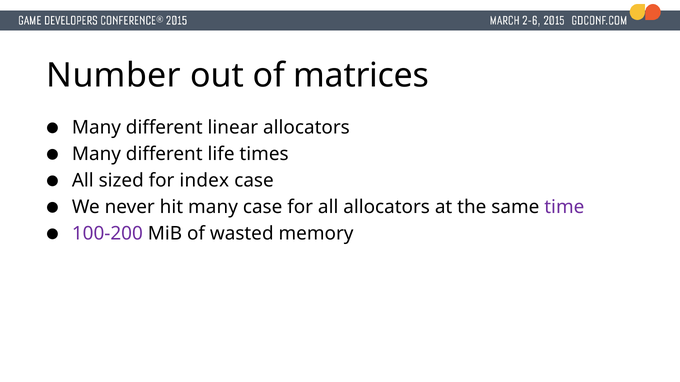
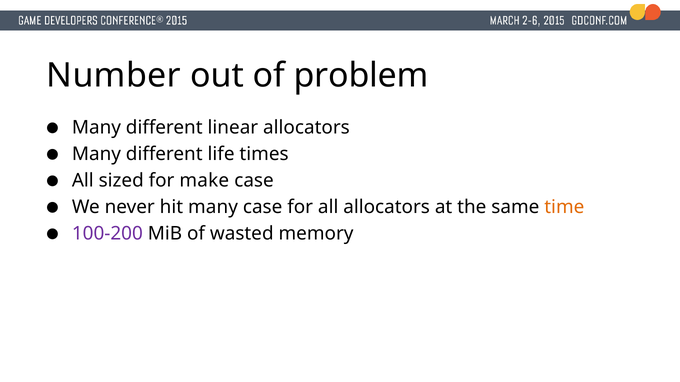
matrices: matrices -> problem
index: index -> make
time colour: purple -> orange
